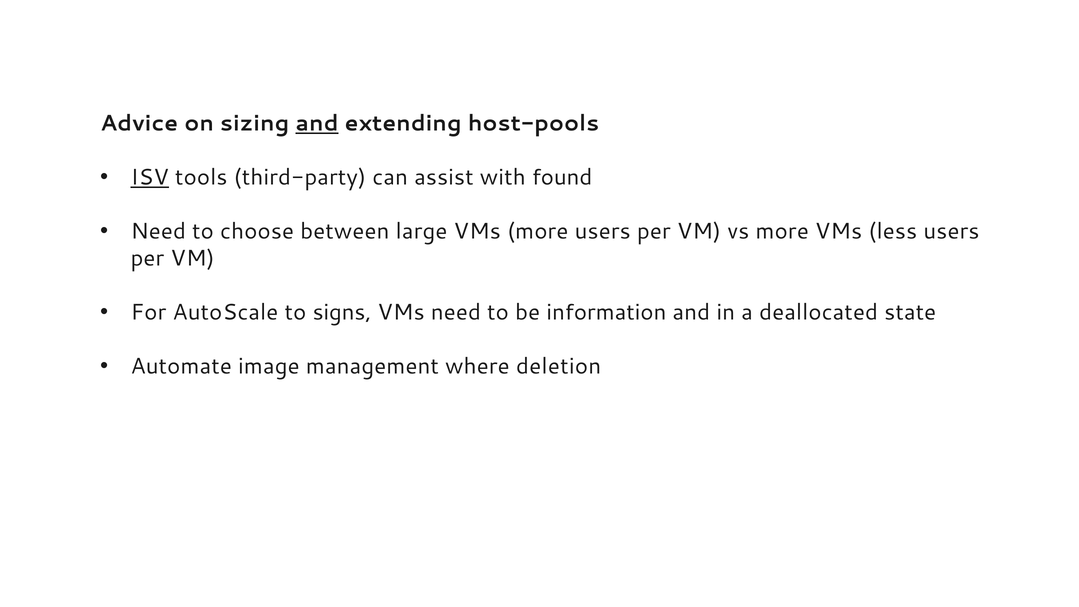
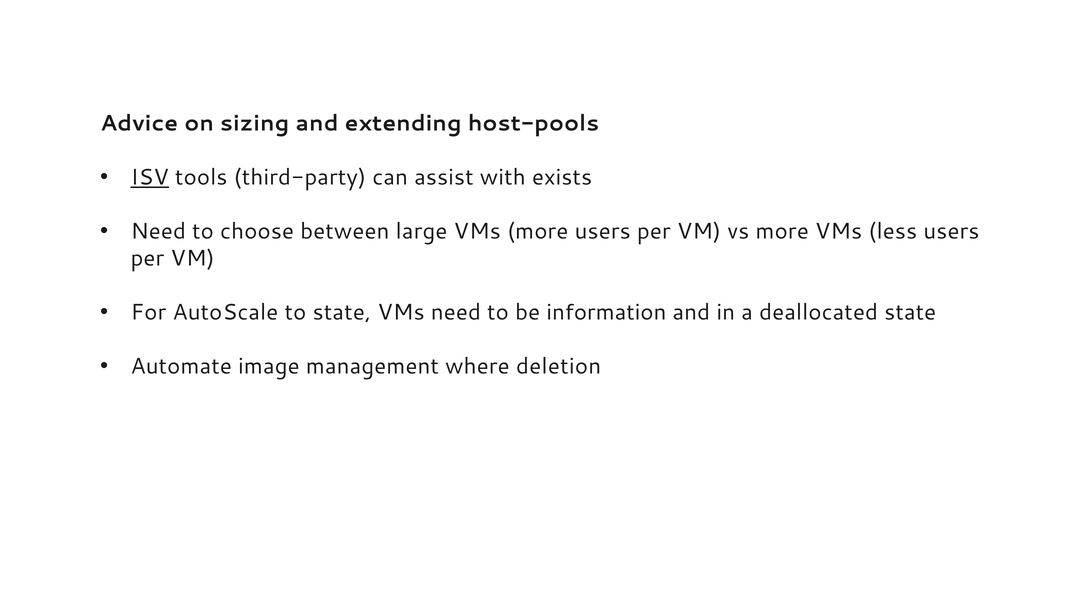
and at (317, 124) underline: present -> none
found: found -> exists
to signs: signs -> state
